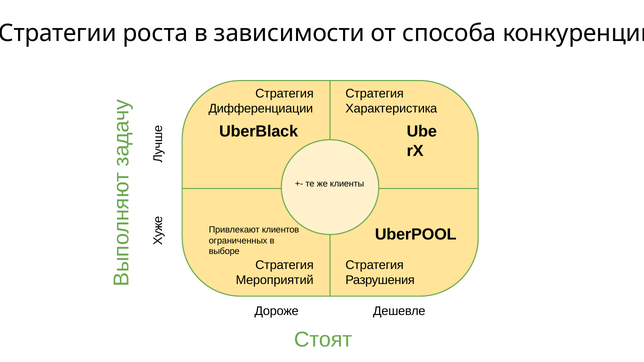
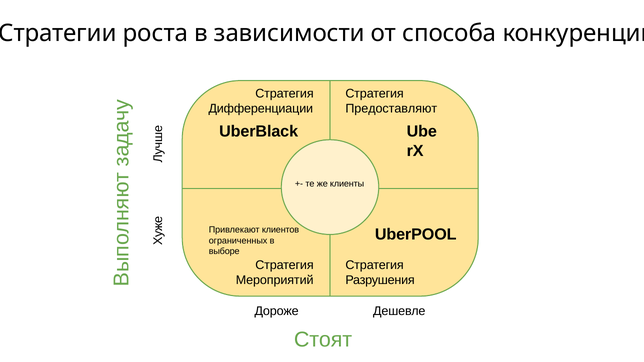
Характеристика: Характеристика -> Предоставляют
